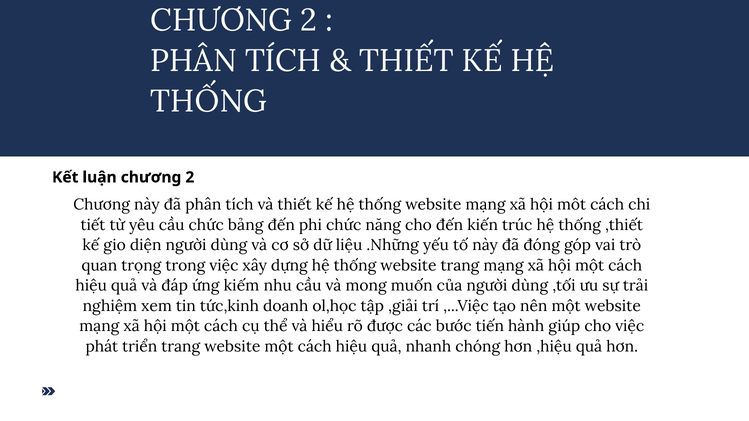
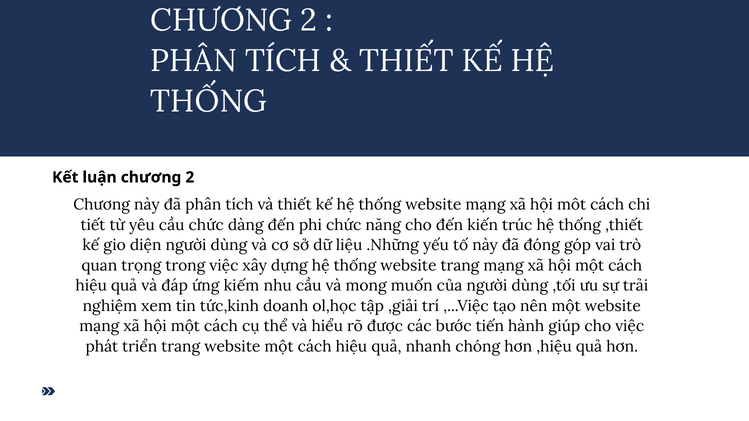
bảng: bảng -> dàng
